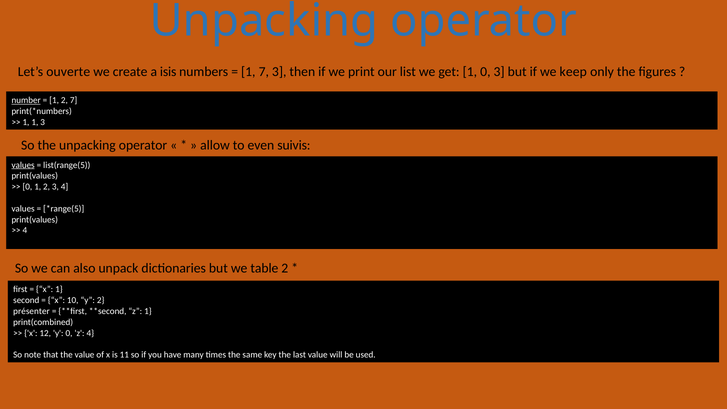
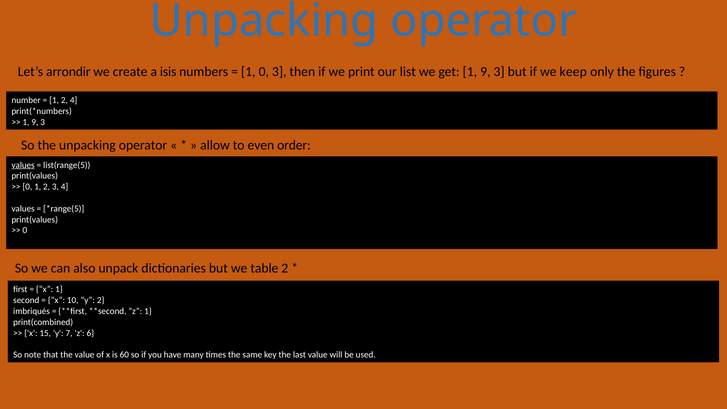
ouverte: ouverte -> arrondir
1 7: 7 -> 0
get 1 0: 0 -> 9
number underline: present -> none
2 7: 7 -> 4
1 at (35, 122): 1 -> 9
suivis: suivis -> order
4 at (25, 230): 4 -> 0
présenter: présenter -> imbriqués
12: 12 -> 15
y 0: 0 -> 7
z 4: 4 -> 6
11: 11 -> 60
